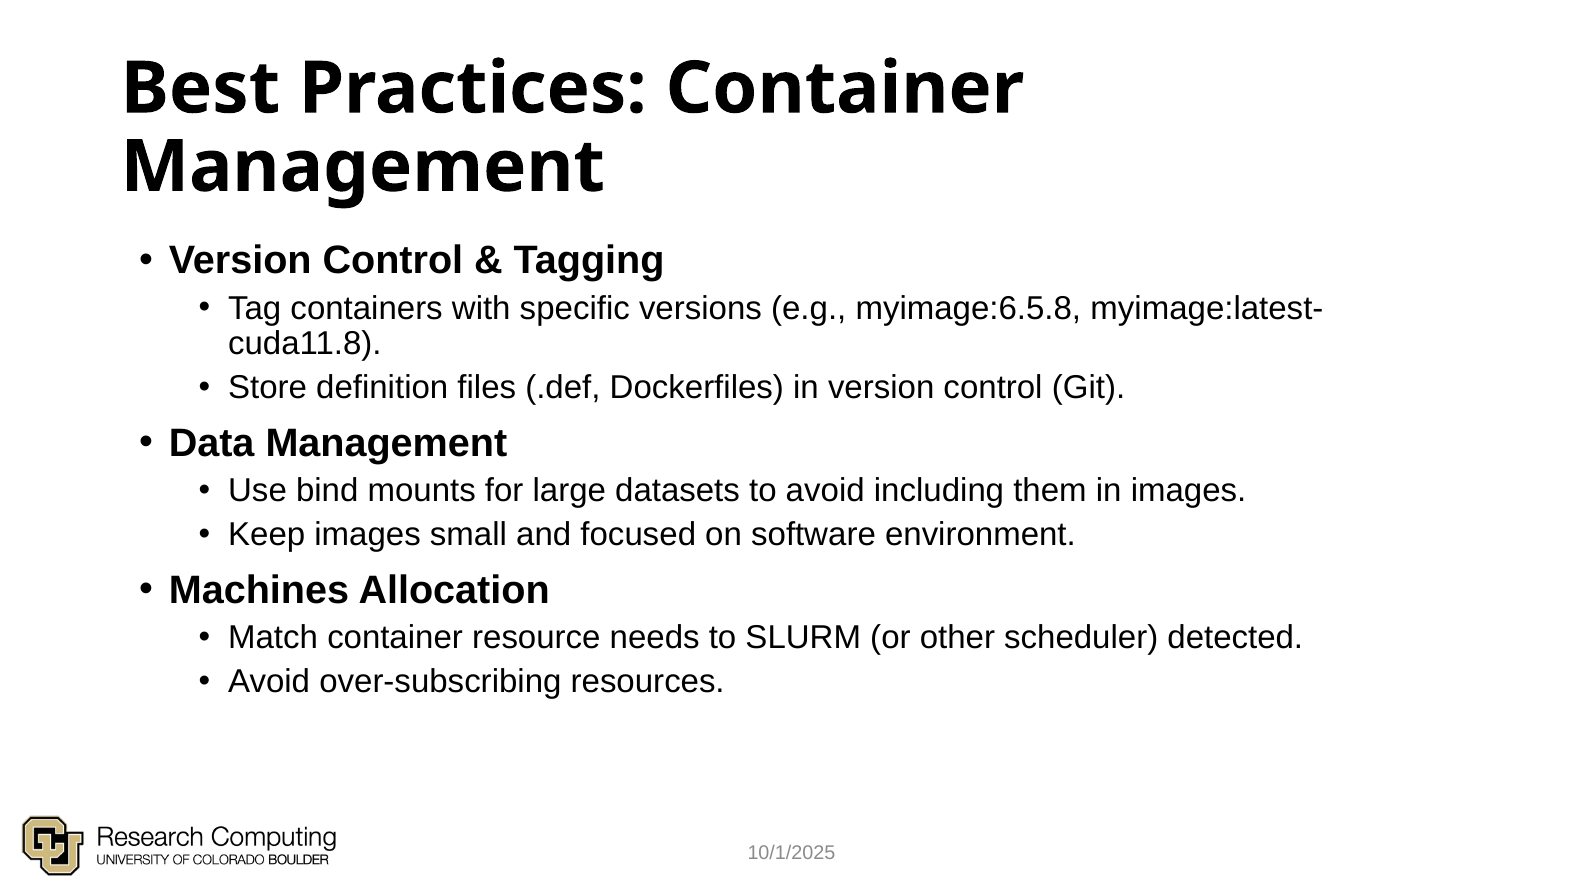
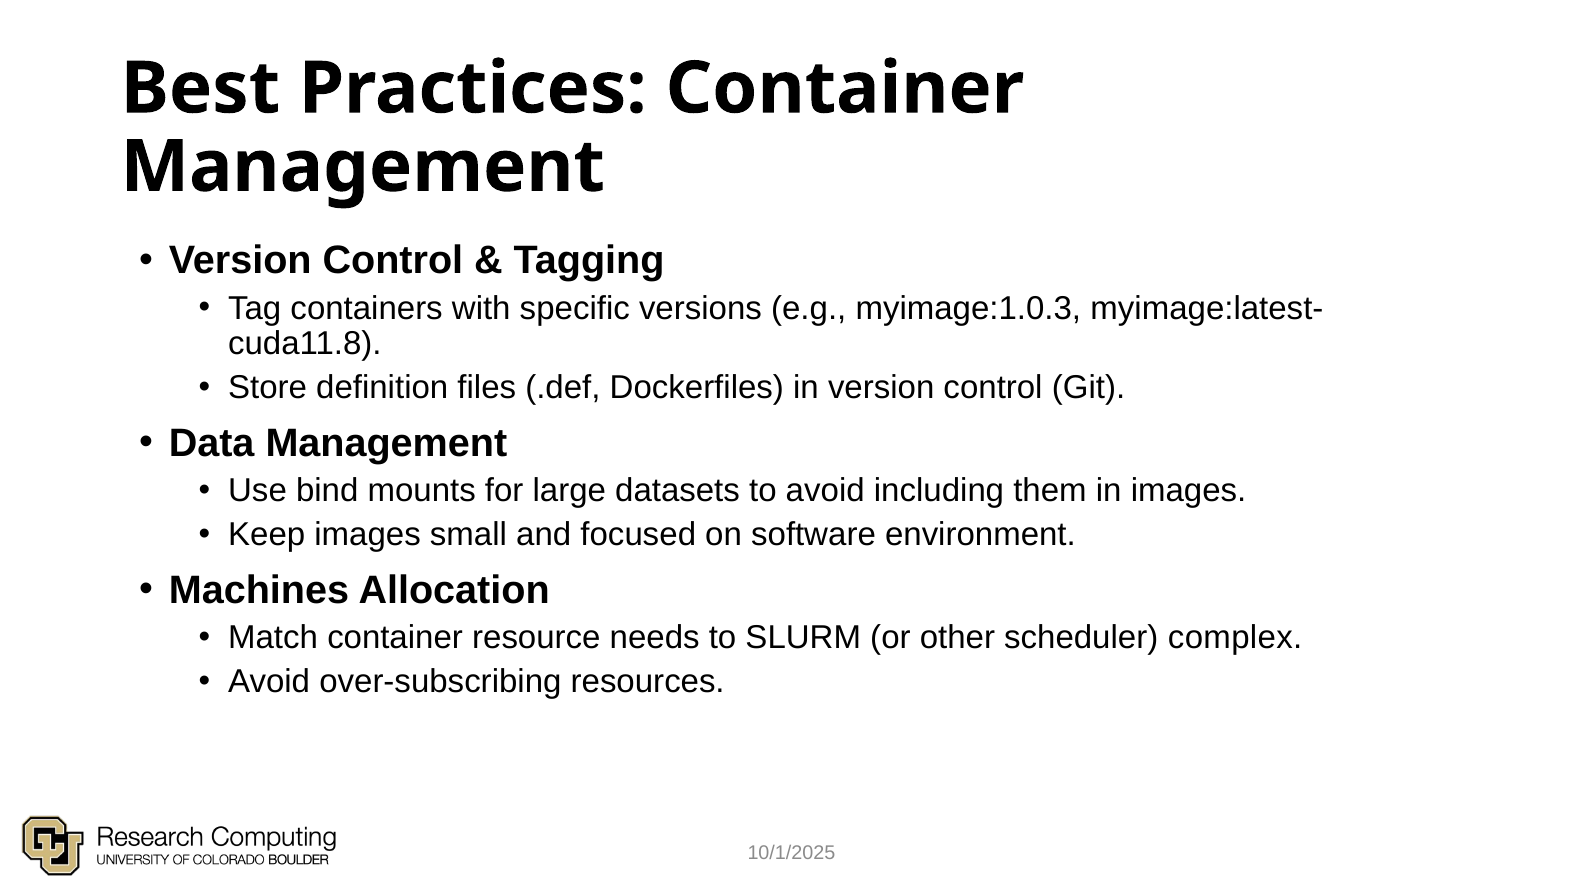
myimage:6.5.8: myimage:6.5.8 -> myimage:1.0.3
detected: detected -> complex
